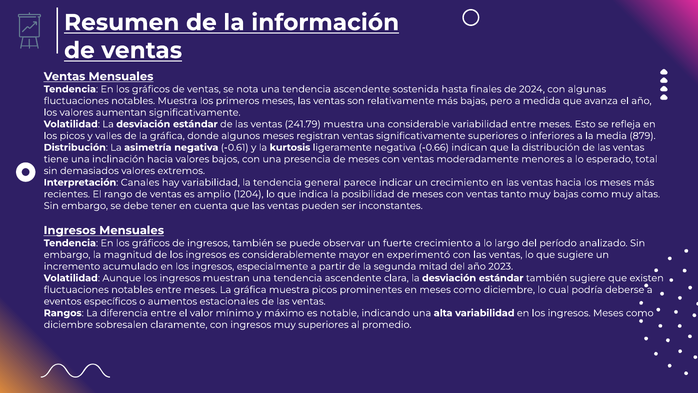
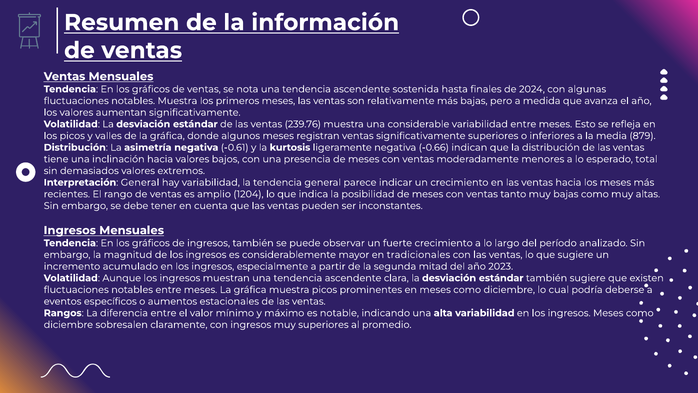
241.79: 241.79 -> 239.76
Interpretación Canales: Canales -> General
experimentó: experimentó -> tradicionales
